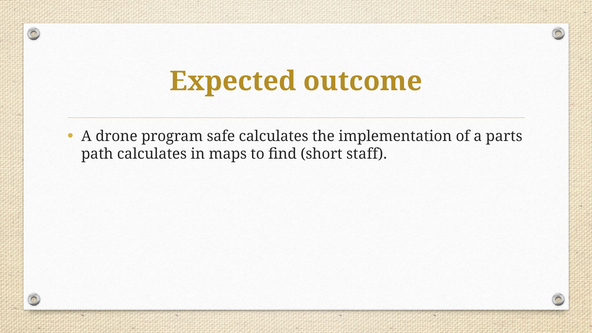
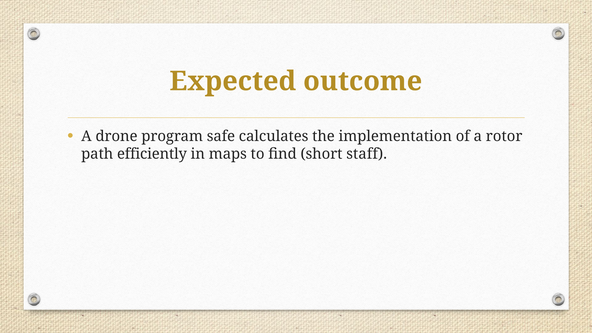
parts: parts -> rotor
path calculates: calculates -> efficiently
